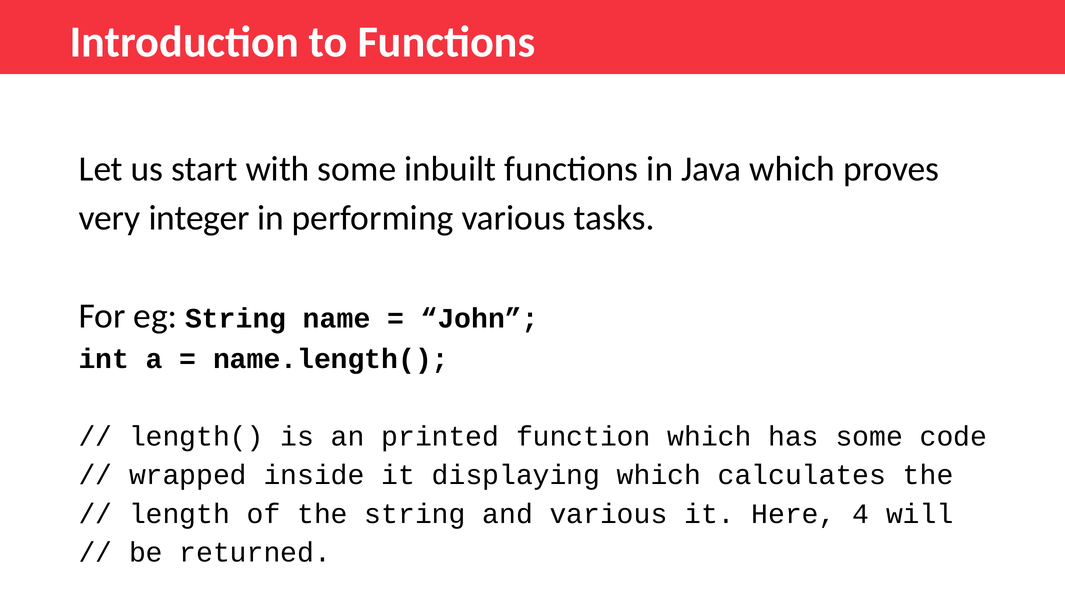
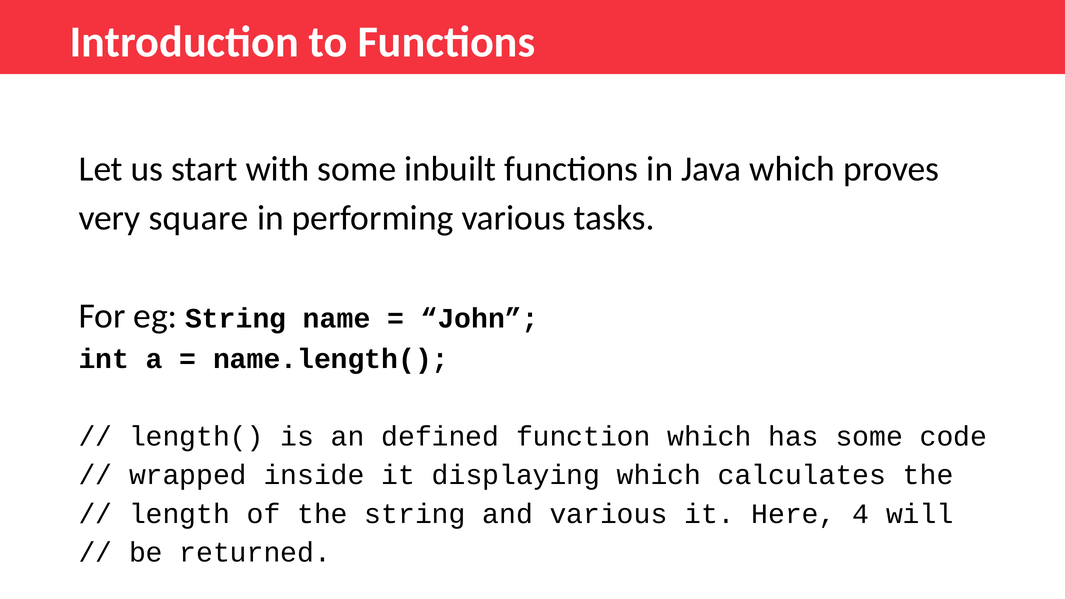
integer: integer -> square
printed: printed -> defined
